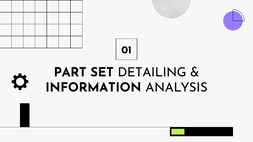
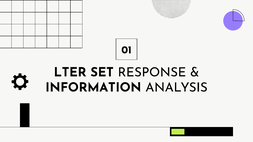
PART: PART -> LTER
DETAILING: DETAILING -> RESPONSE
